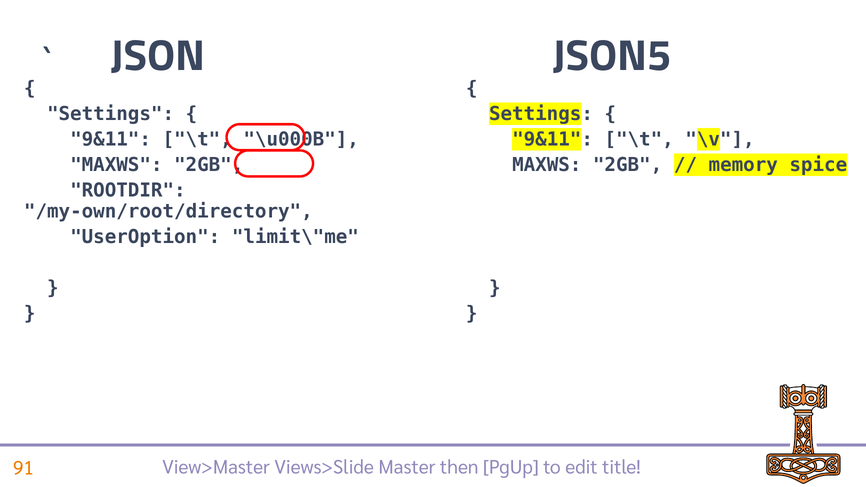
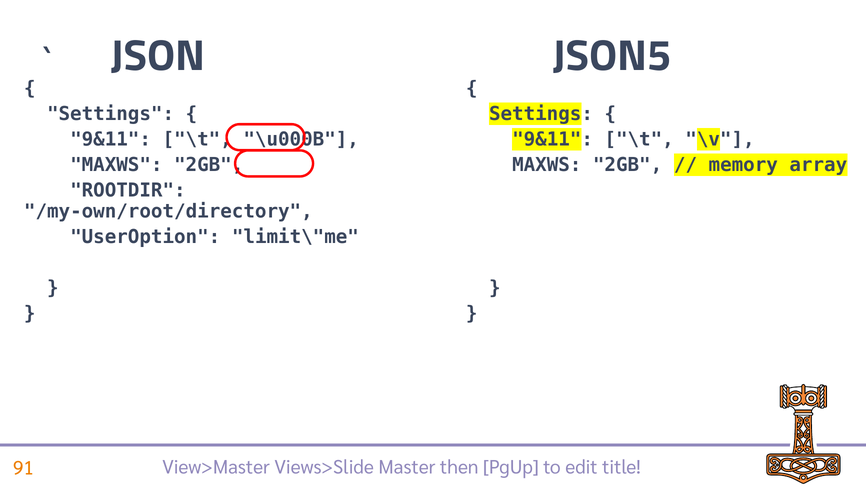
spice: spice -> array
